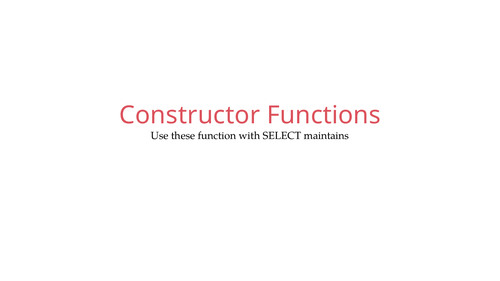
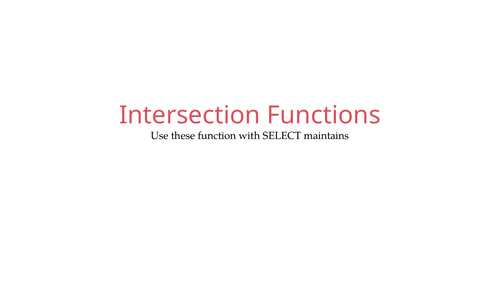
Constructor: Constructor -> Intersection
